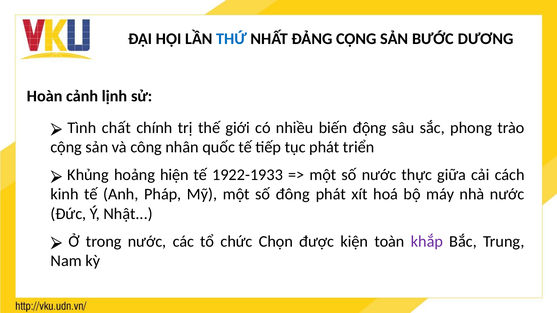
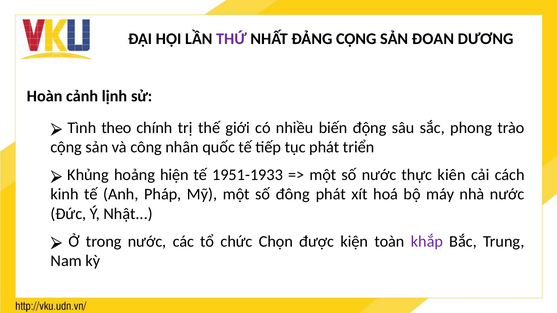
THỨ colour: blue -> purple
BƯỚC: BƯỚC -> ĐOAN
chất: chất -> theo
1922-1933: 1922-1933 -> 1951-1933
giữa: giữa -> kiên
